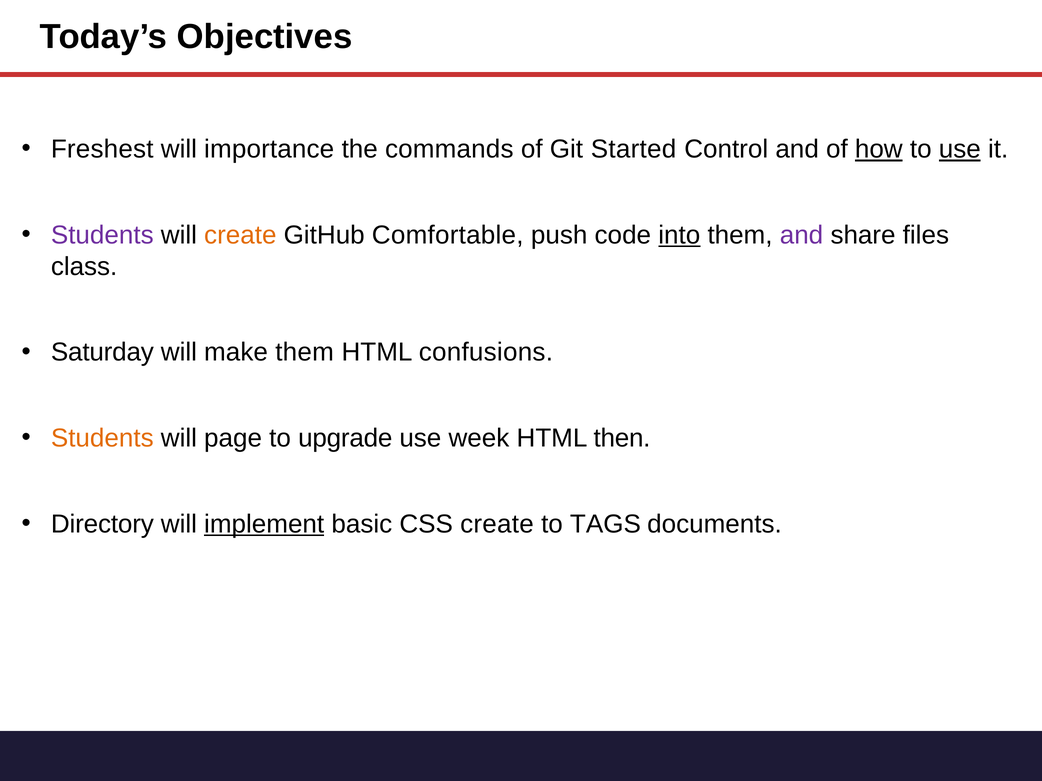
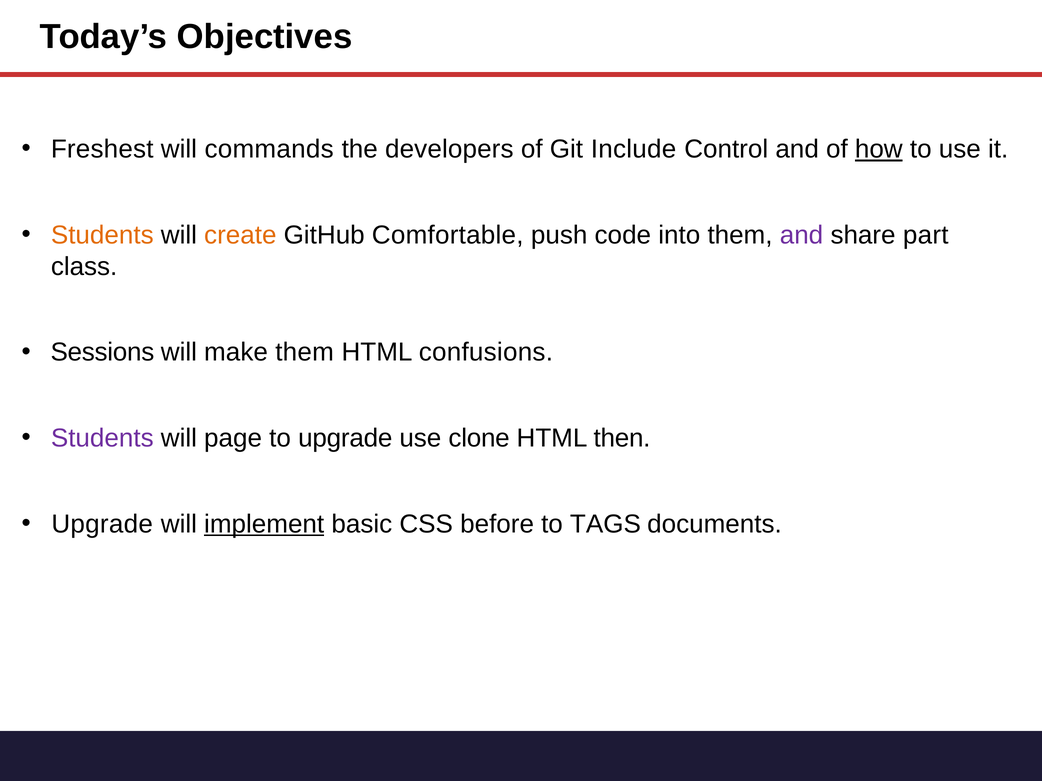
importance: importance -> commands
commands: commands -> developers
Started: Started -> Include
use at (960, 149) underline: present -> none
Students at (102, 235) colour: purple -> orange
into underline: present -> none
files: files -> part
Saturday: Saturday -> Sessions
Students at (102, 438) colour: orange -> purple
week: week -> clone
Directory at (102, 524): Directory -> Upgrade
CSS create: create -> before
